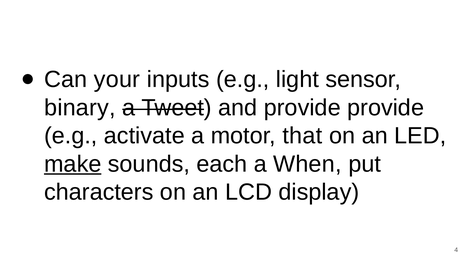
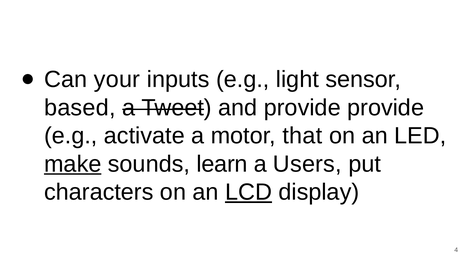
binary: binary -> based
each: each -> learn
When: When -> Users
LCD underline: none -> present
